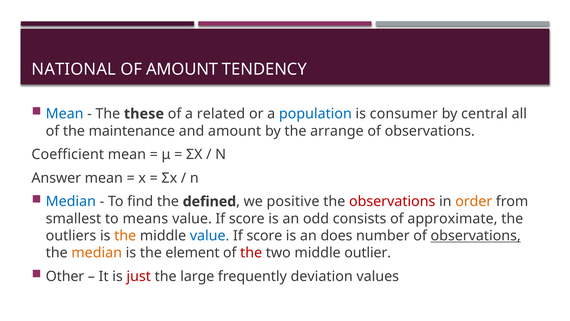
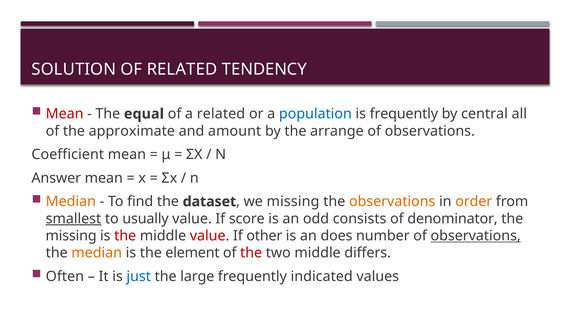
NATIONAL: NATIONAL -> SOLUTION
OF AMOUNT: AMOUNT -> RELATED
Mean at (65, 114) colour: blue -> red
these: these -> equal
is consumer: consumer -> frequently
maintenance: maintenance -> approximate
Median at (71, 201) colour: blue -> orange
defined: defined -> dataset
we positive: positive -> missing
observations at (392, 201) colour: red -> orange
smallest underline: none -> present
means: means -> usually
approximate: approximate -> denominator
outliers at (71, 236): outliers -> missing
the at (125, 236) colour: orange -> red
value at (210, 236) colour: blue -> red
score at (264, 236): score -> other
outlier: outlier -> differs
Other: Other -> Often
just colour: red -> blue
deviation: deviation -> indicated
